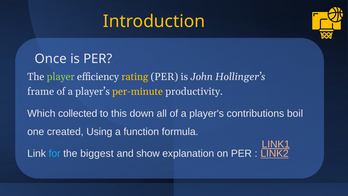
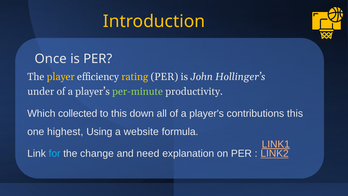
player colour: light green -> yellow
frame: frame -> under
per-minute colour: yellow -> light green
contributions boil: boil -> this
created: created -> highest
function: function -> website
biggest: biggest -> change
show: show -> need
